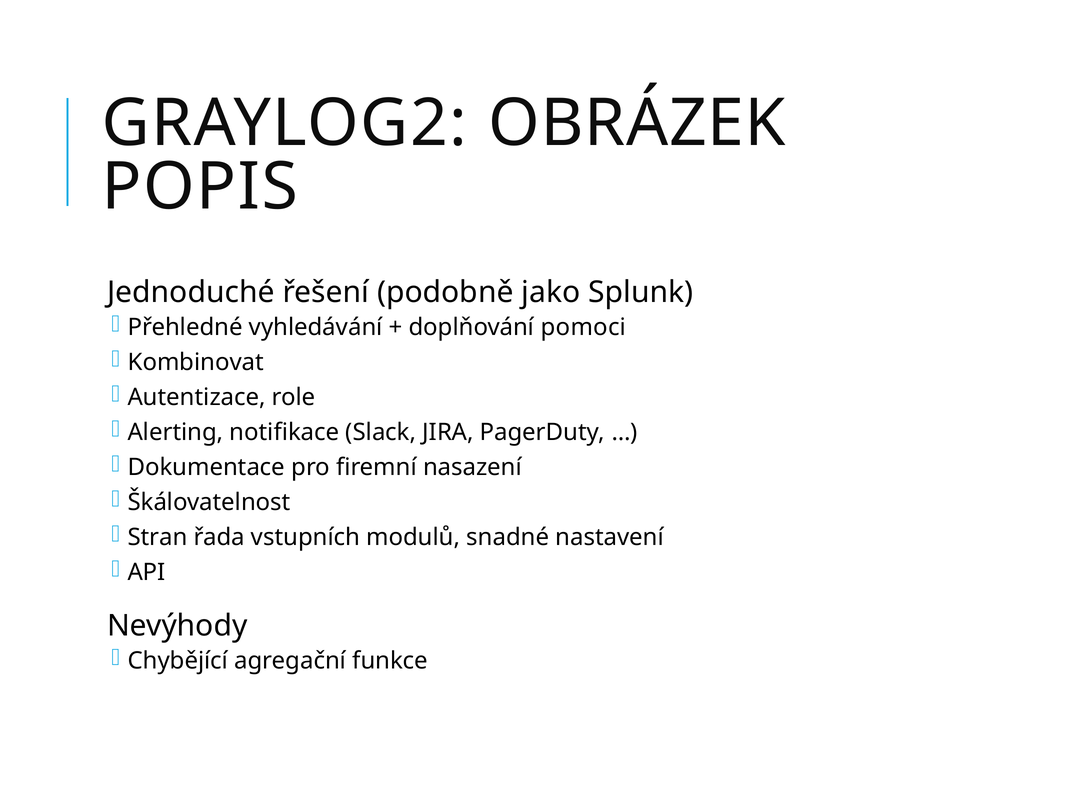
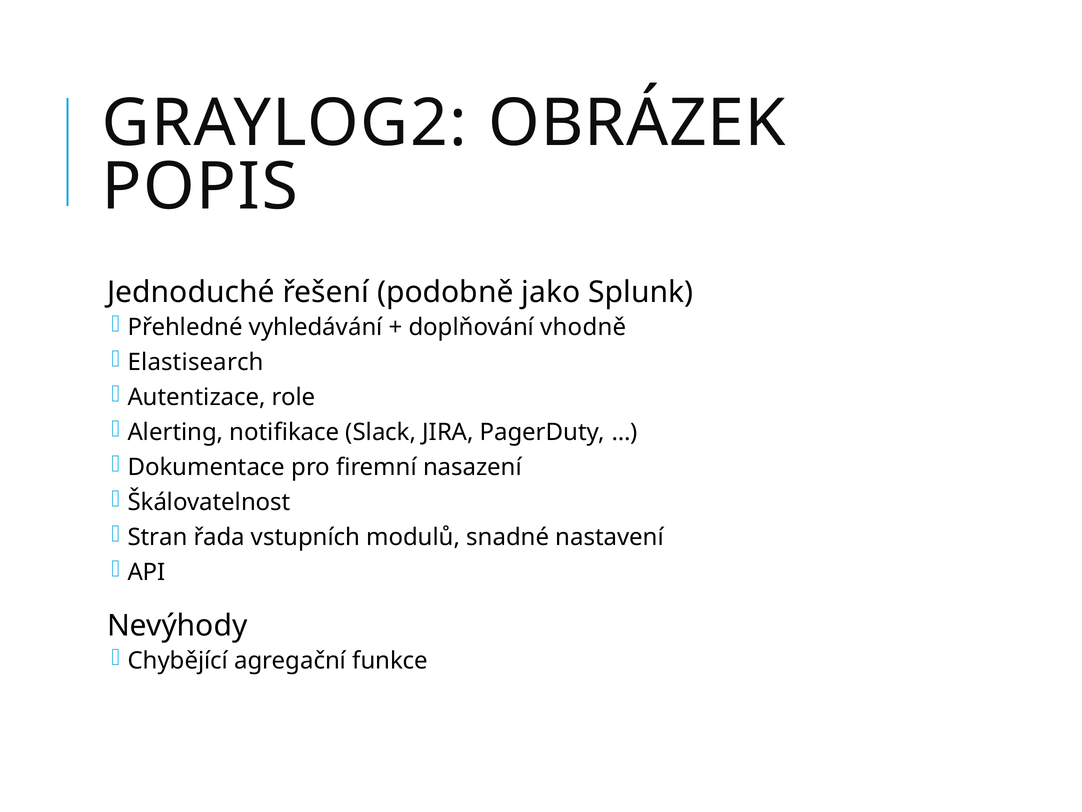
pomoci: pomoci -> vhodně
Kombinovat: Kombinovat -> Elastisearch
